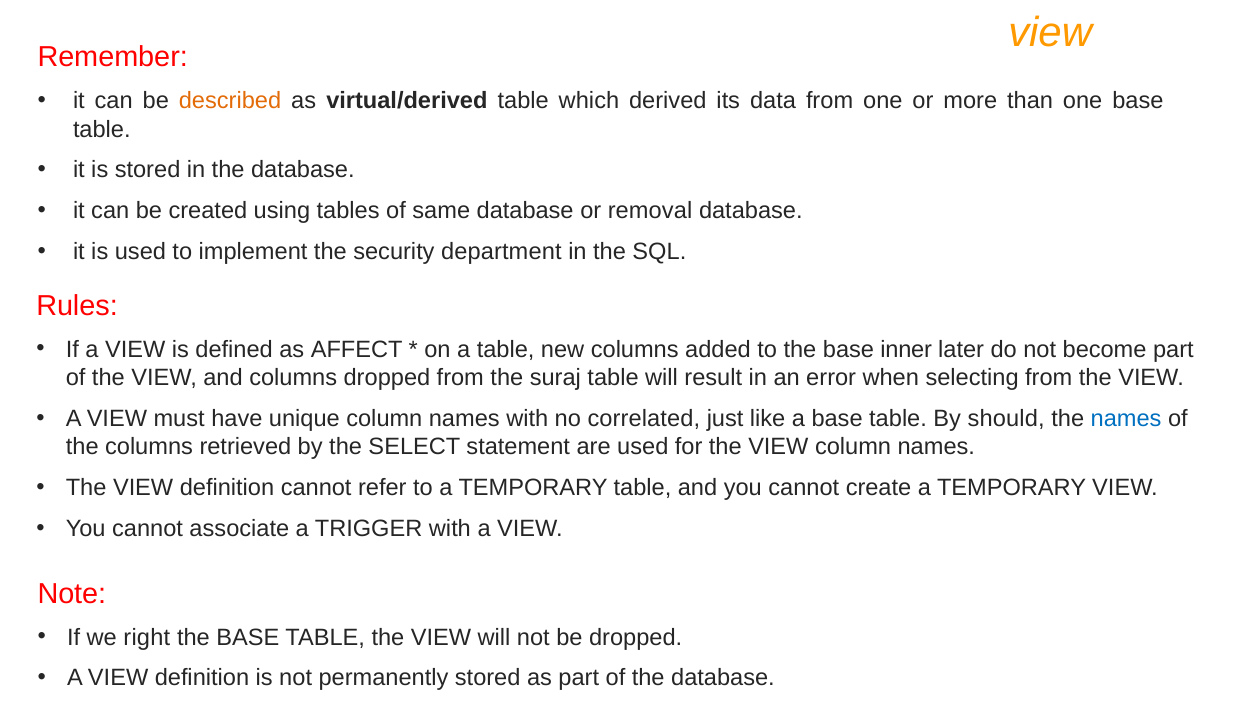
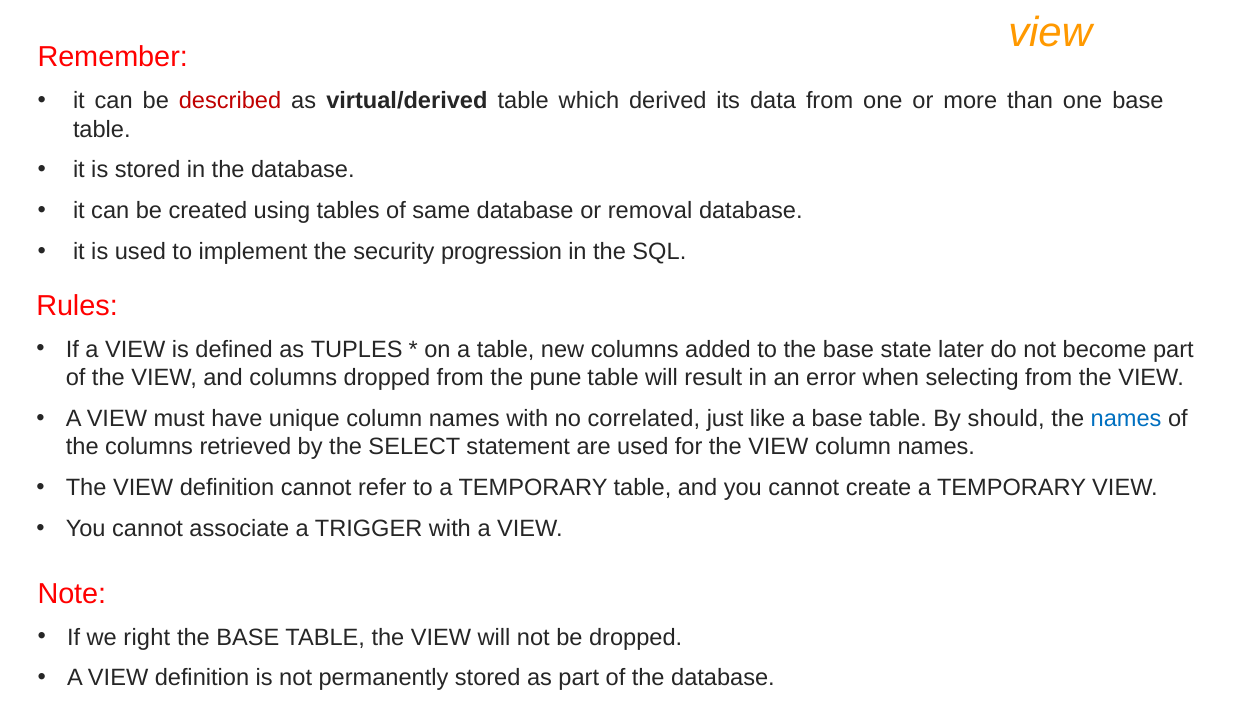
described colour: orange -> red
department: department -> progression
AFFECT: AFFECT -> TUPLES
inner: inner -> state
suraj: suraj -> pune
